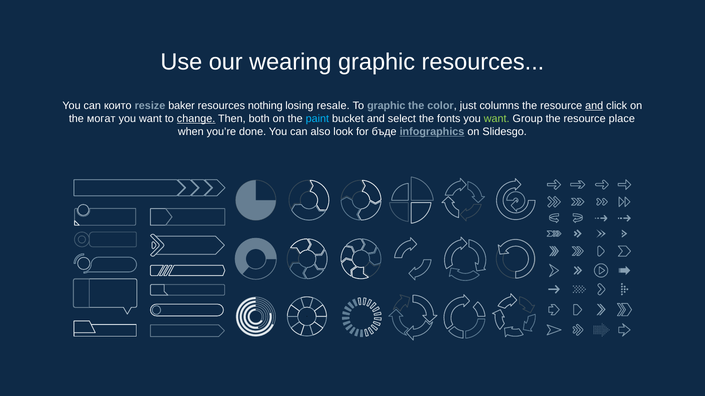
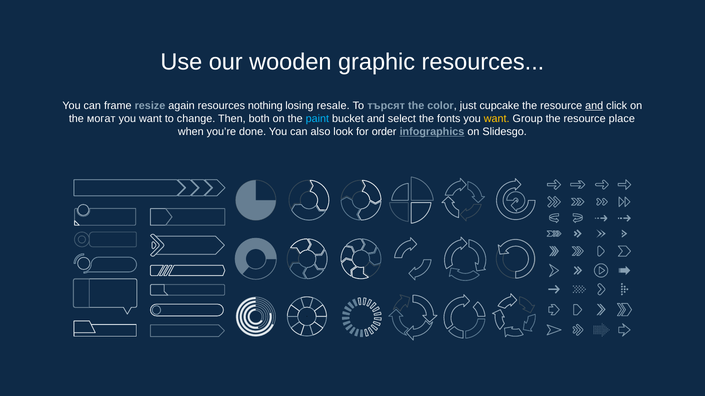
wearing: wearing -> wooden
които: които -> frame
baker: baker -> again
To graphic: graphic -> търсят
columns: columns -> cupcake
change underline: present -> none
want at (497, 119) colour: light green -> yellow
бъде: бъде -> order
